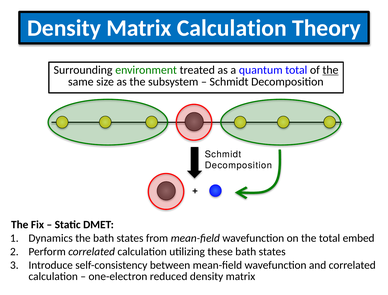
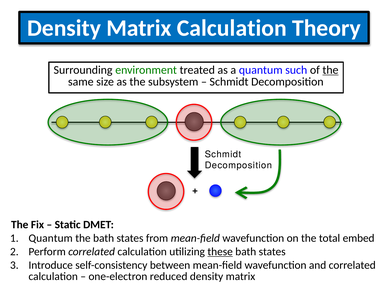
quantum total: total -> such
Dynamics at (51, 239): Dynamics -> Quantum
these underline: none -> present
